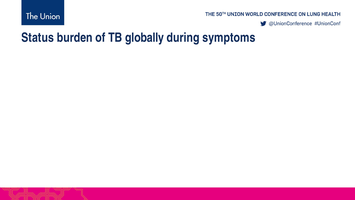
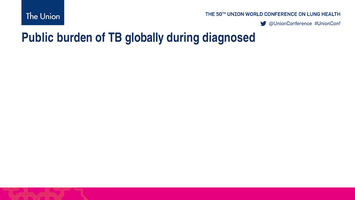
Status: Status -> Public
symptoms: symptoms -> diagnosed
